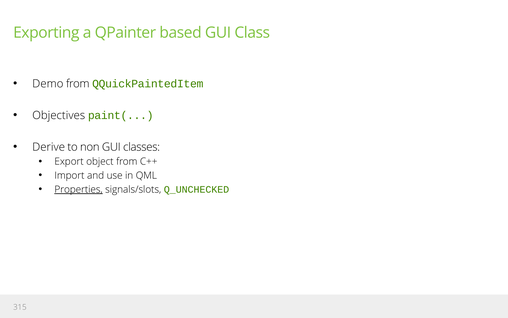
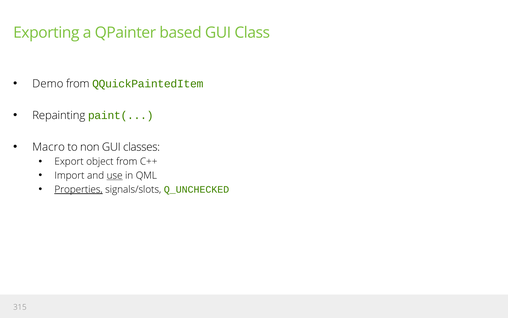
Objectives: Objectives -> Repainting
Derive: Derive -> Macro
use underline: none -> present
